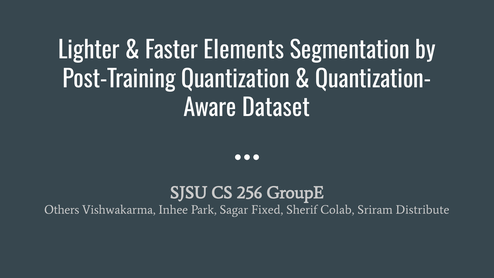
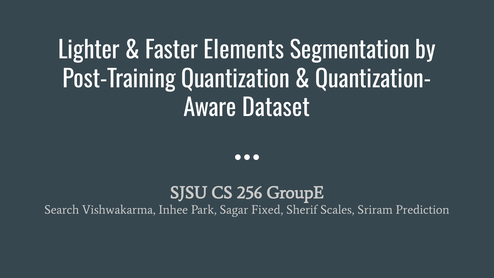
Others: Others -> Search
Colab: Colab -> Scales
Distribute: Distribute -> Prediction
